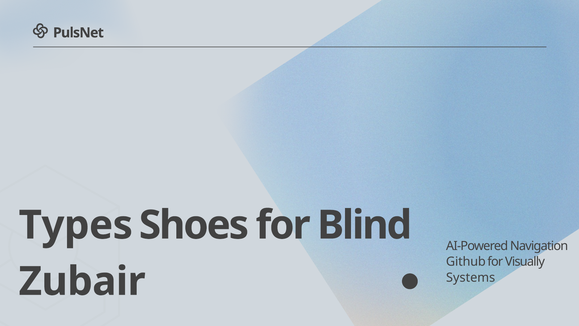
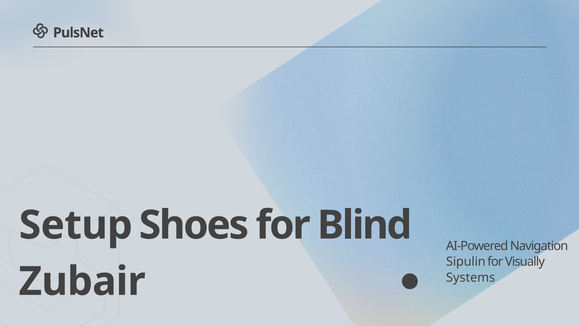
Types: Types -> Setup
Github: Github -> Sipulin
